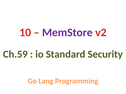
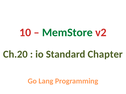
MemStore colour: purple -> green
Ch.59: Ch.59 -> Ch.20
Security: Security -> Chapter
